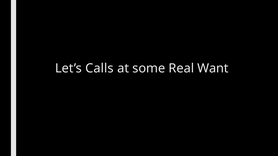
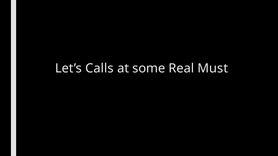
Want: Want -> Must
